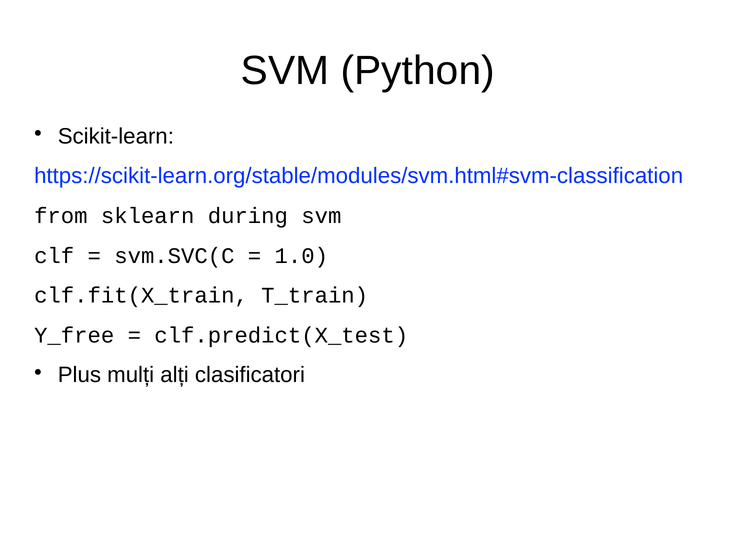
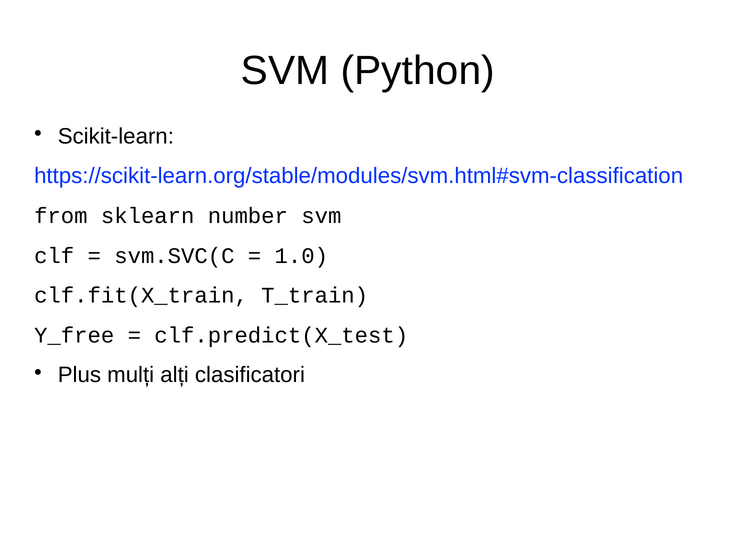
during: during -> number
